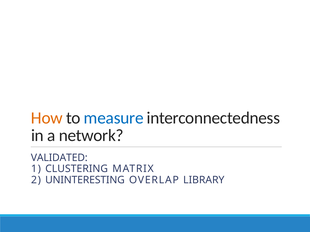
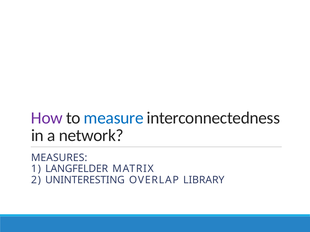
How colour: orange -> purple
VALIDATED: VALIDATED -> MEASURES
CLUSTERING: CLUSTERING -> LANGFELDER
